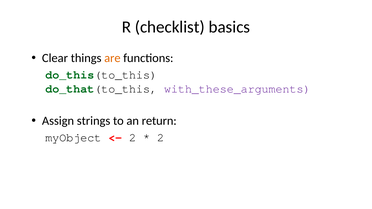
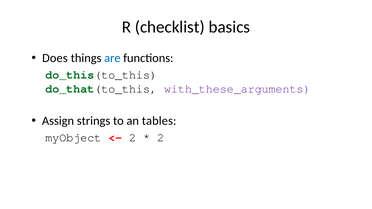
Clear: Clear -> Does
are colour: orange -> blue
return: return -> tables
